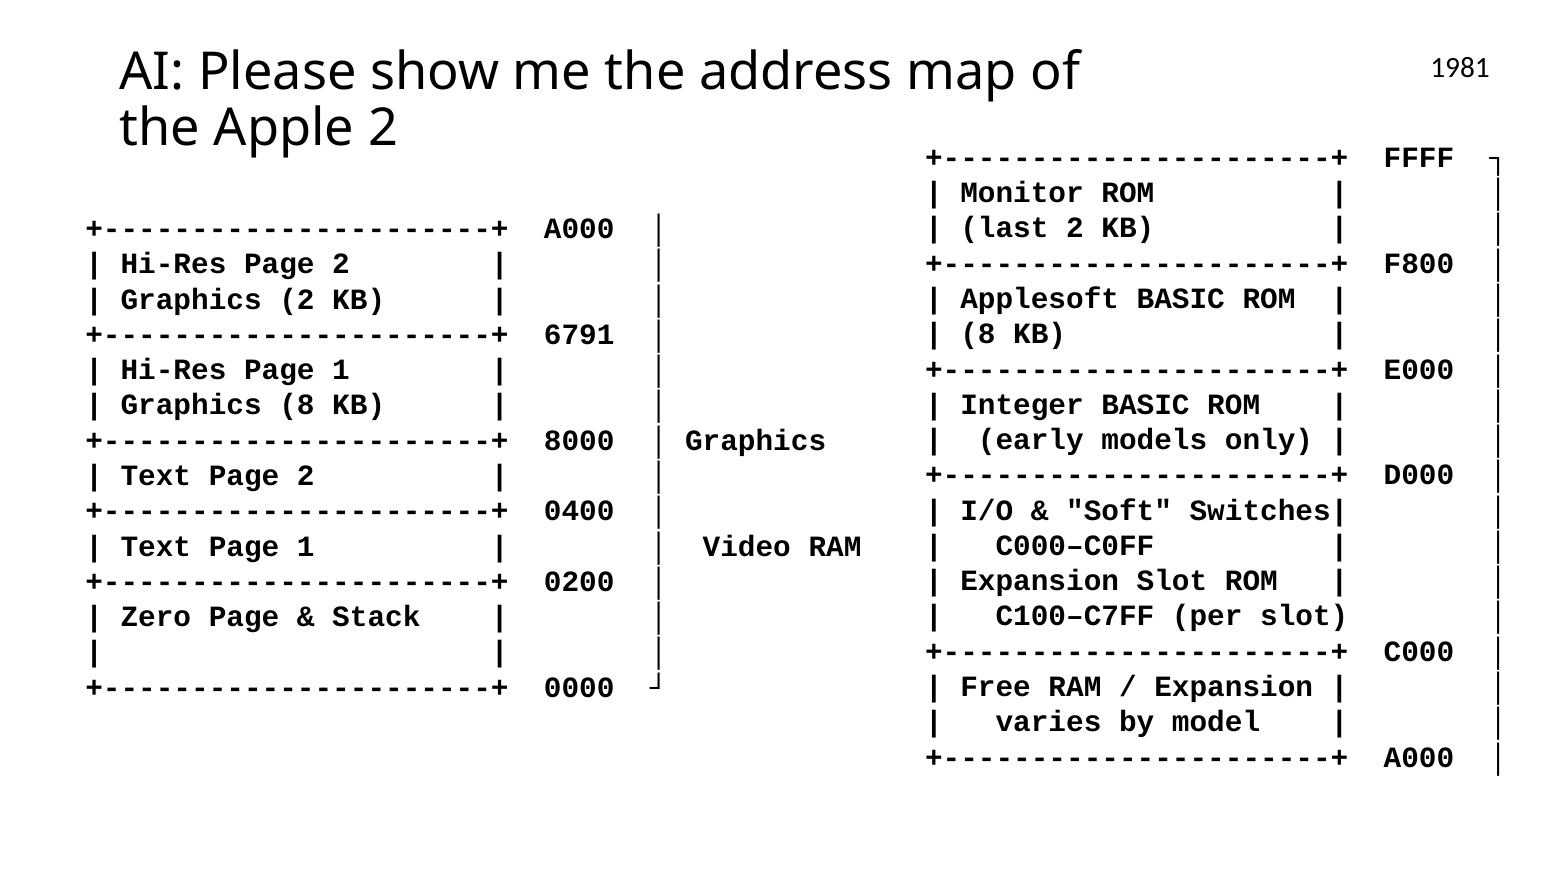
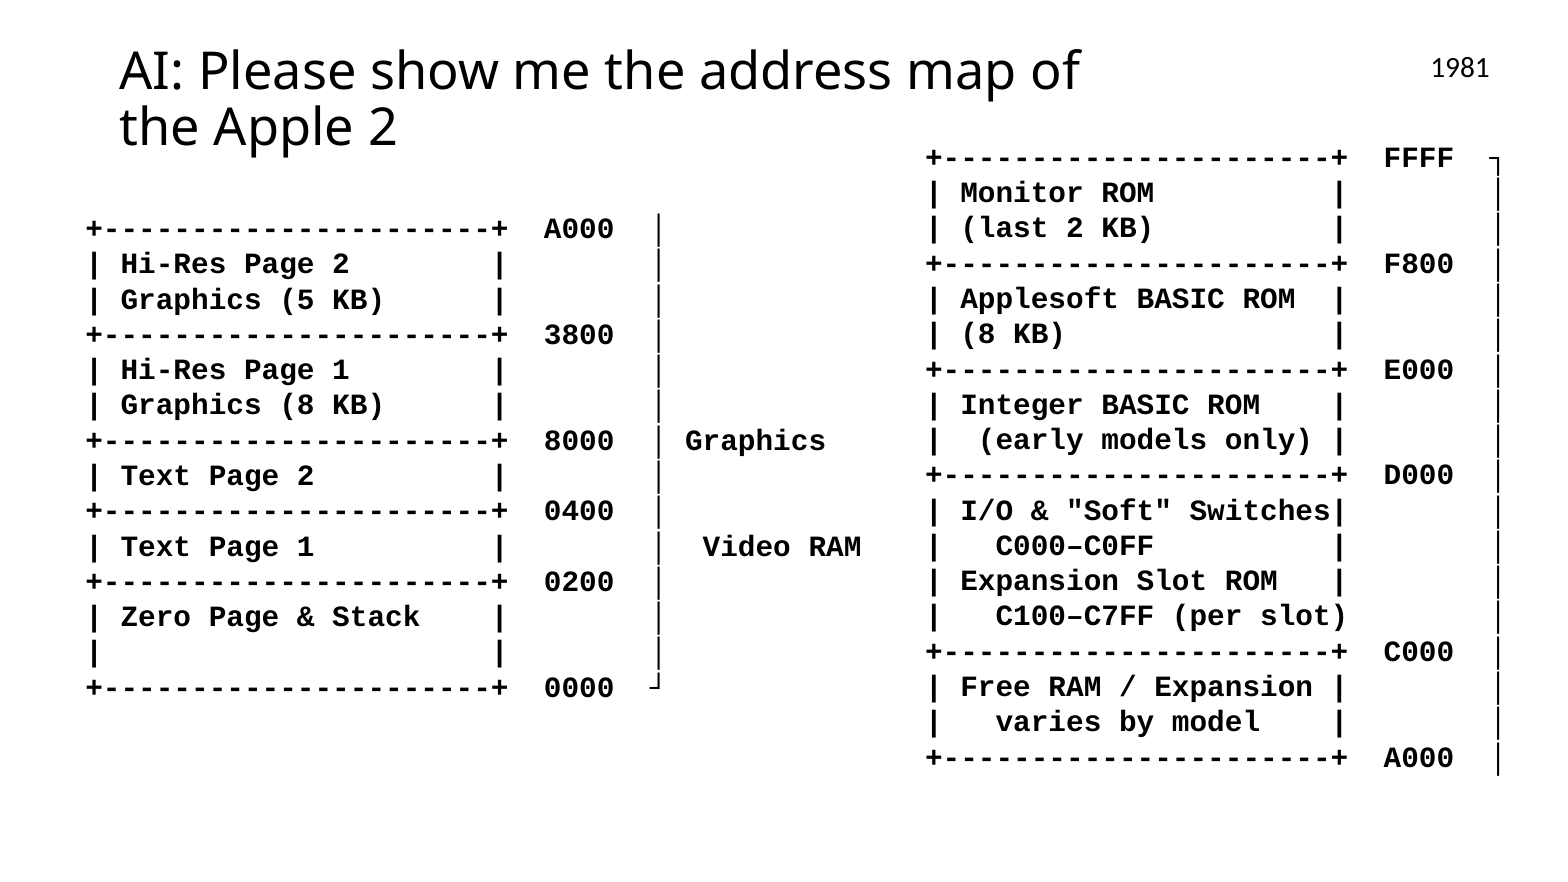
Graphics 2: 2 -> 5
6791: 6791 -> 3800
